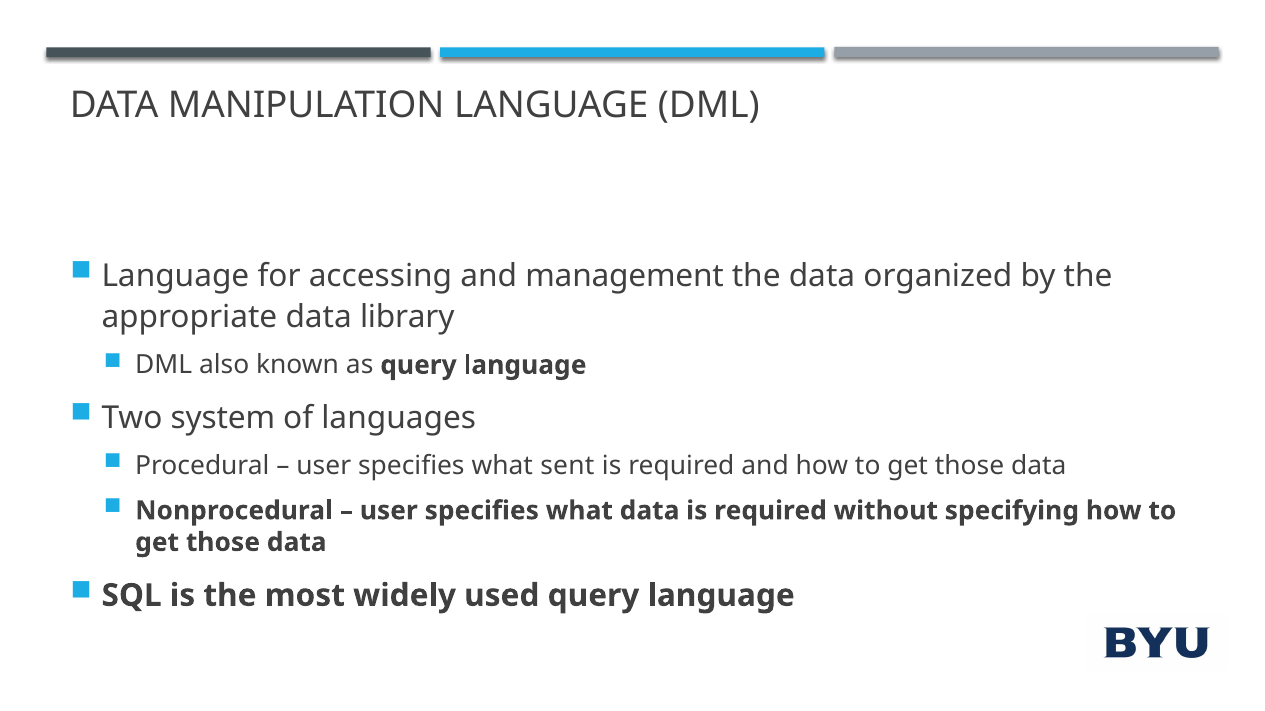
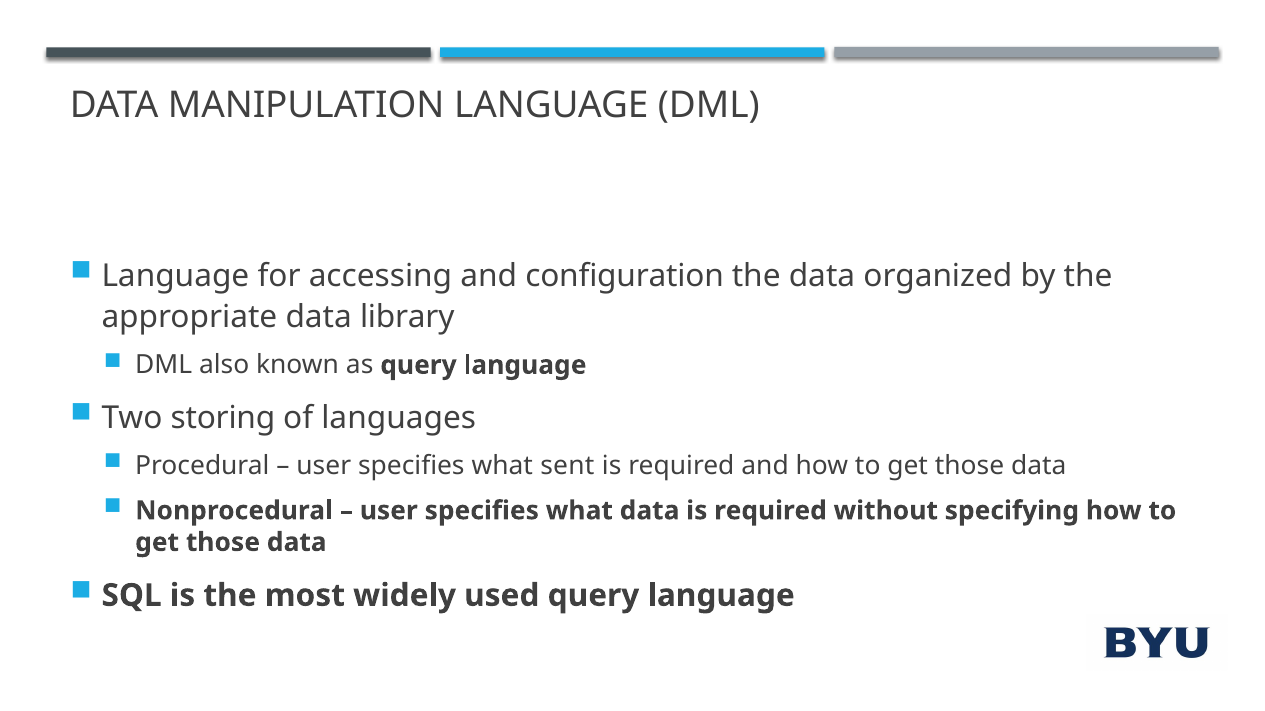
management: management -> configuration
system: system -> storing
